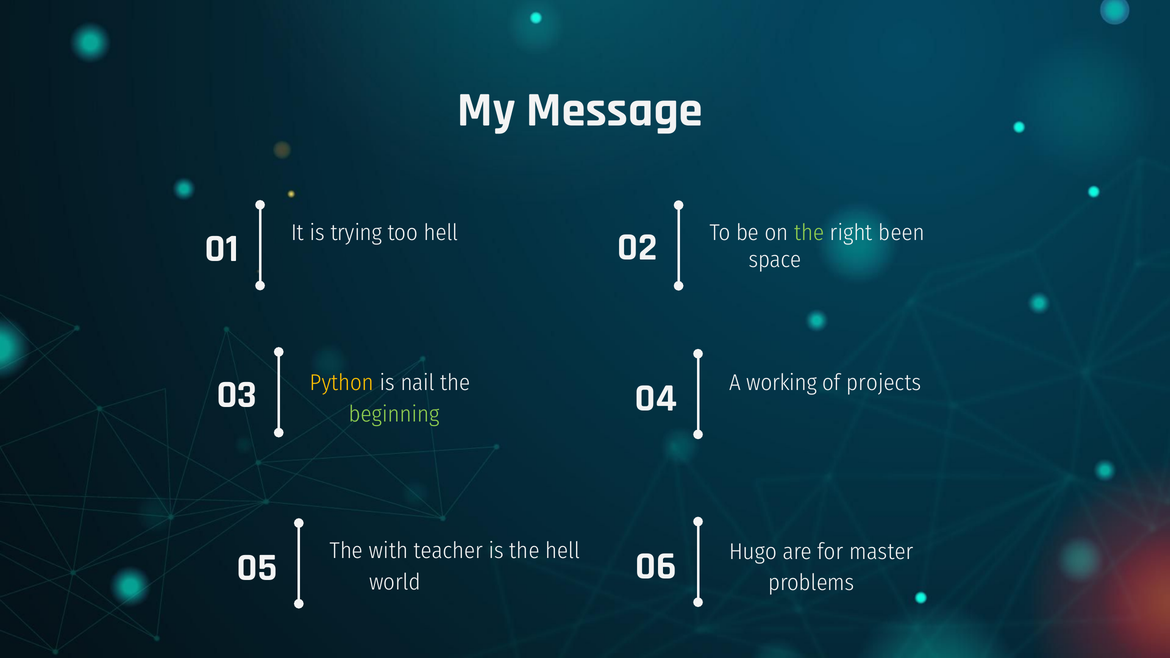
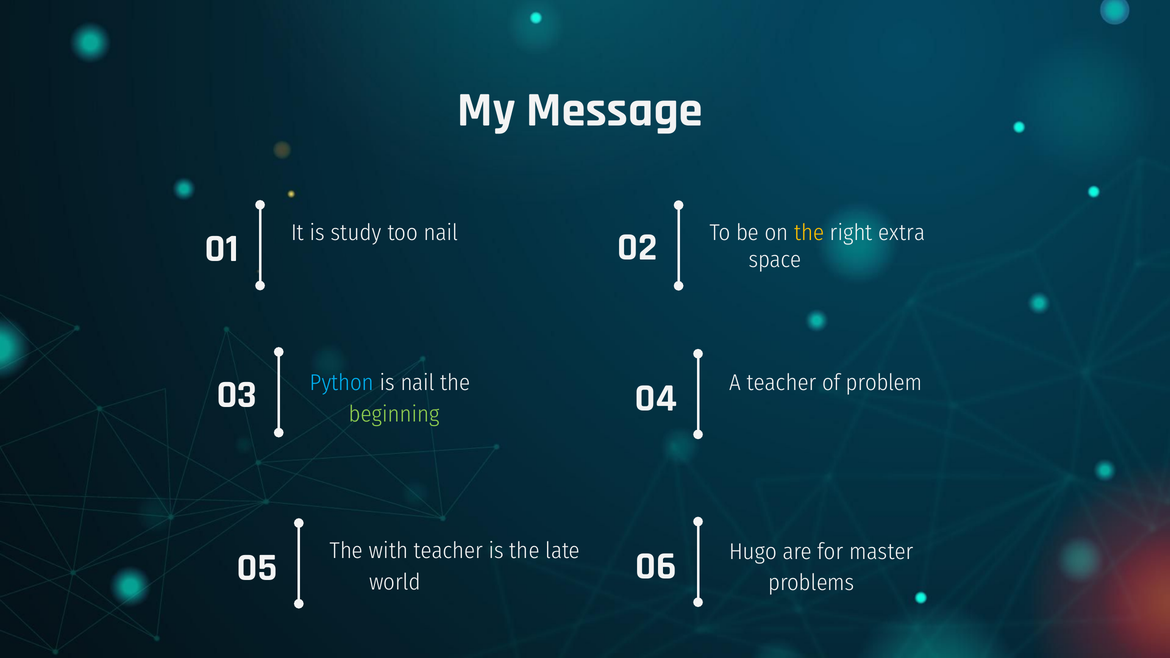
trying: trying -> study
too hell: hell -> nail
the at (809, 233) colour: light green -> yellow
been: been -> extra
Python colour: yellow -> light blue
A working: working -> teacher
projects: projects -> problem
the hell: hell -> late
